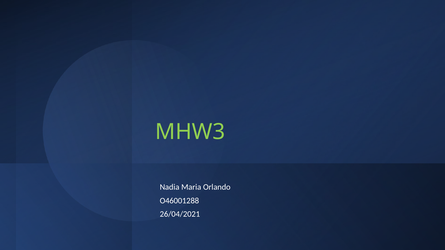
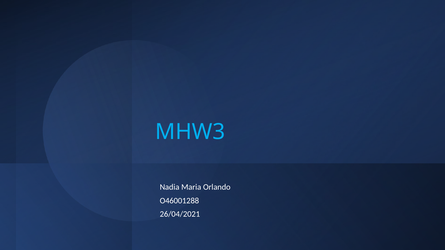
MHW3 colour: light green -> light blue
